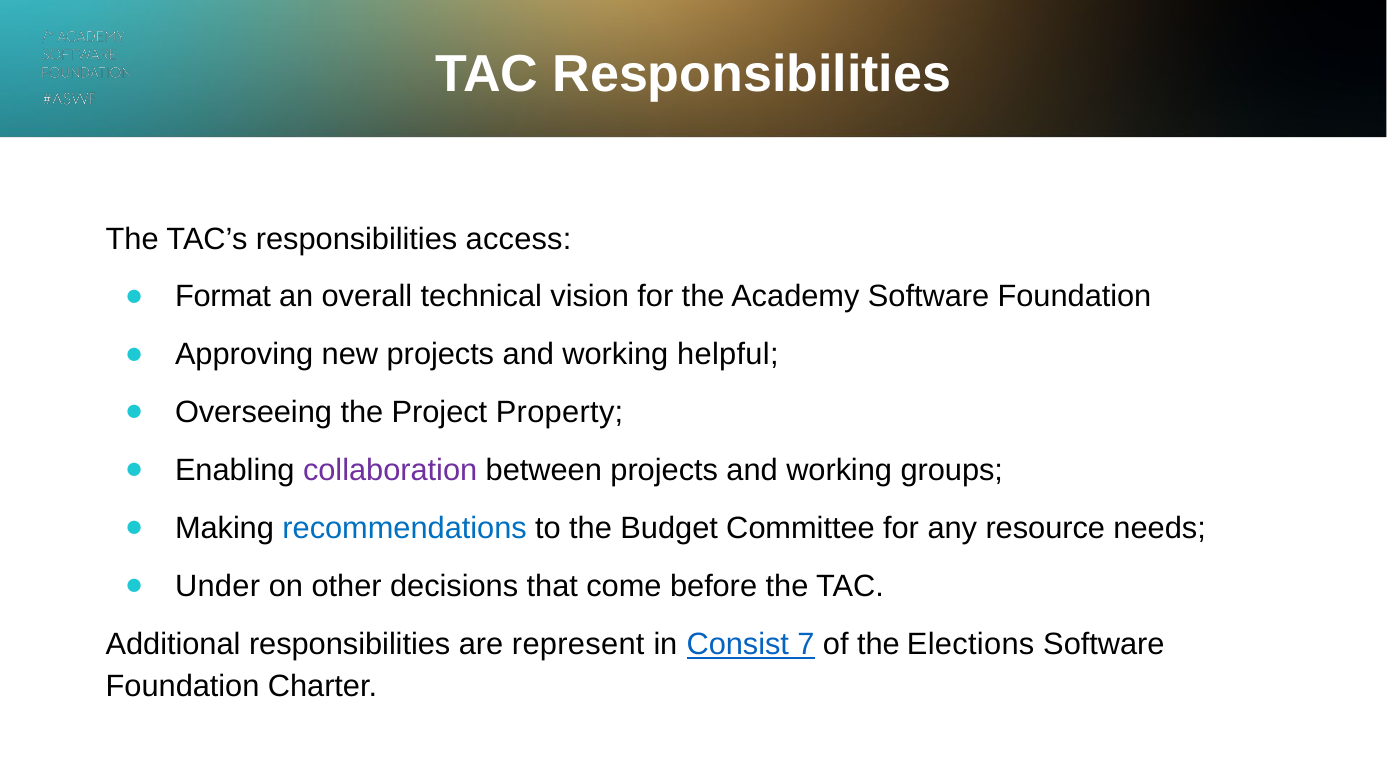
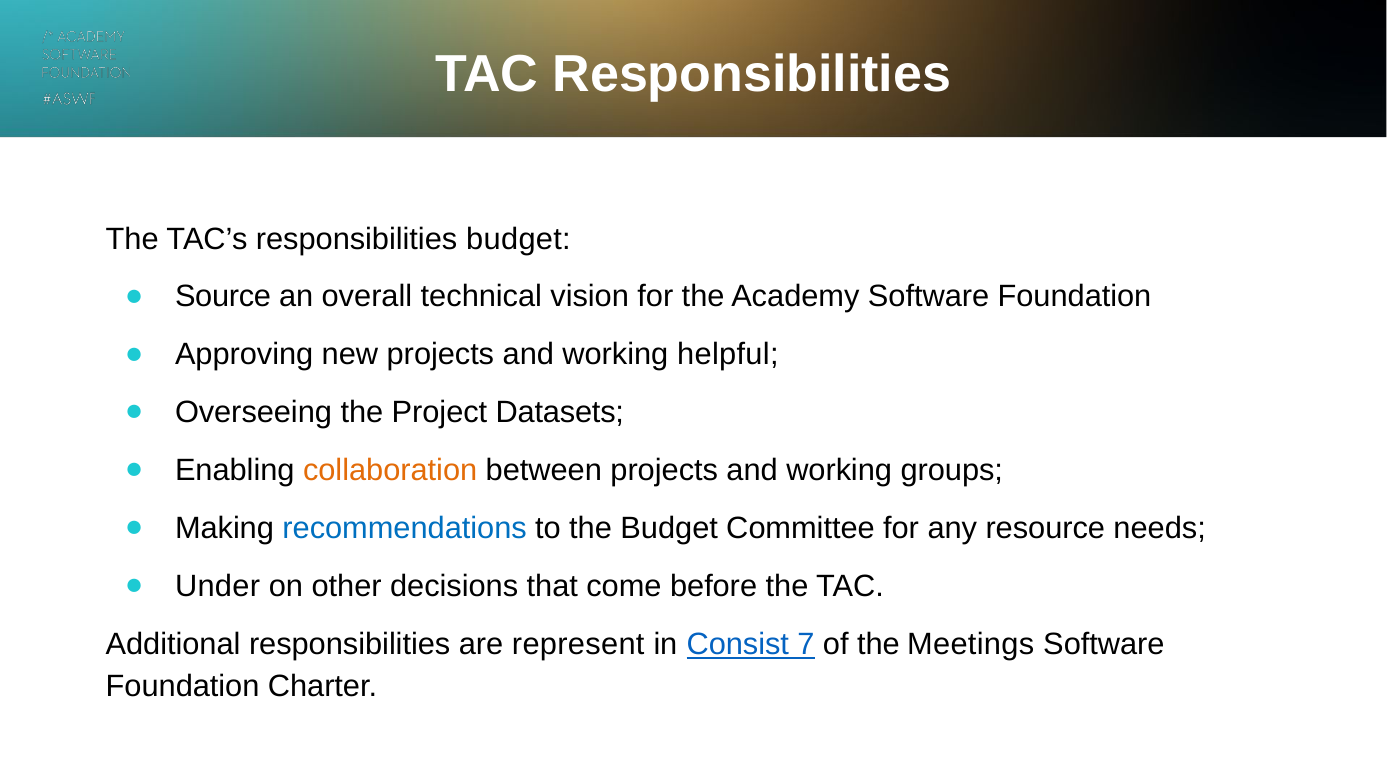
responsibilities access: access -> budget
Format: Format -> Source
Property: Property -> Datasets
collaboration colour: purple -> orange
Elections: Elections -> Meetings
